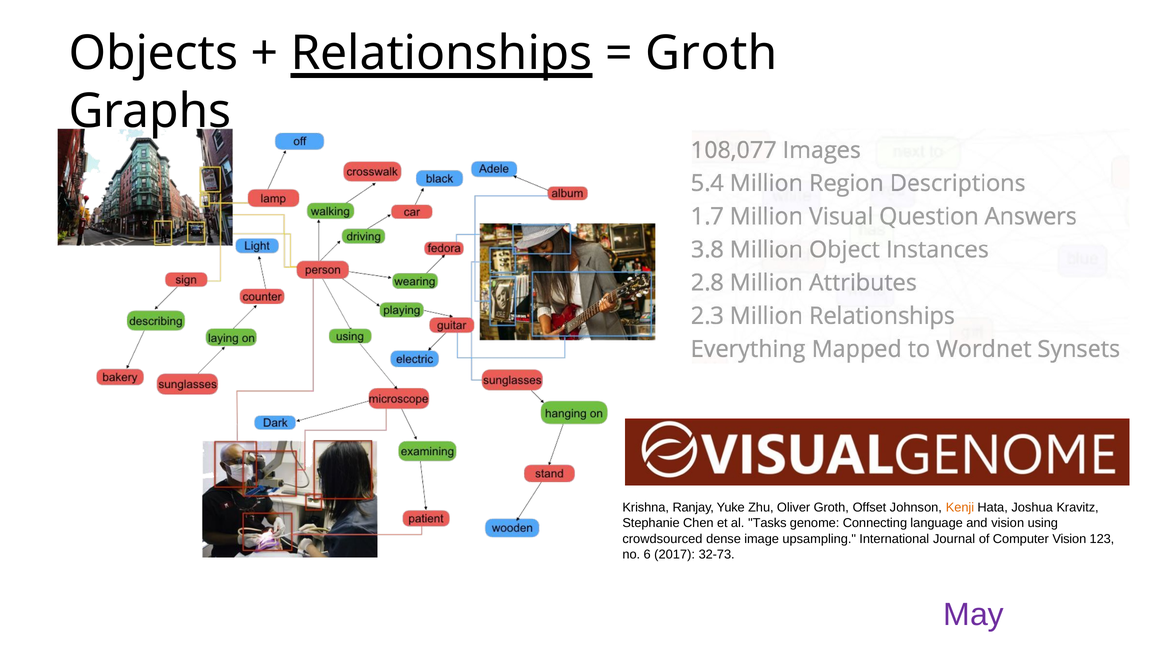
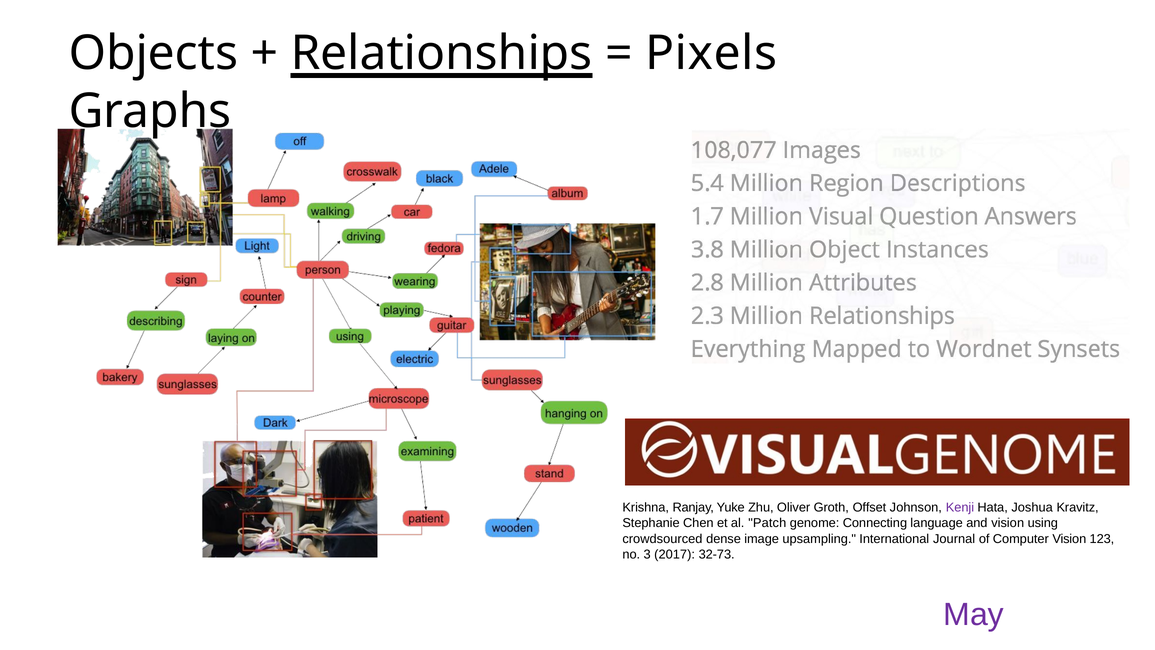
Groth at (711, 54): Groth -> Pixels
Kenji colour: orange -> purple
Tasks: Tasks -> Patch
6: 6 -> 3
